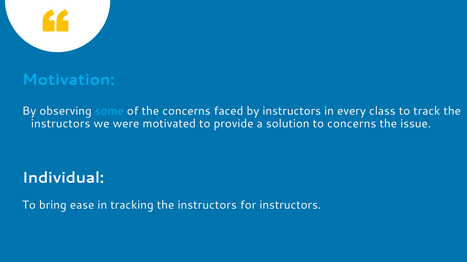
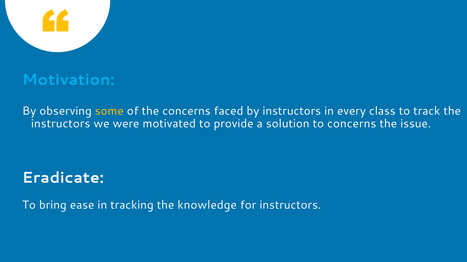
some colour: light blue -> yellow
Individual: Individual -> Eradicate
tracking the instructors: instructors -> knowledge
